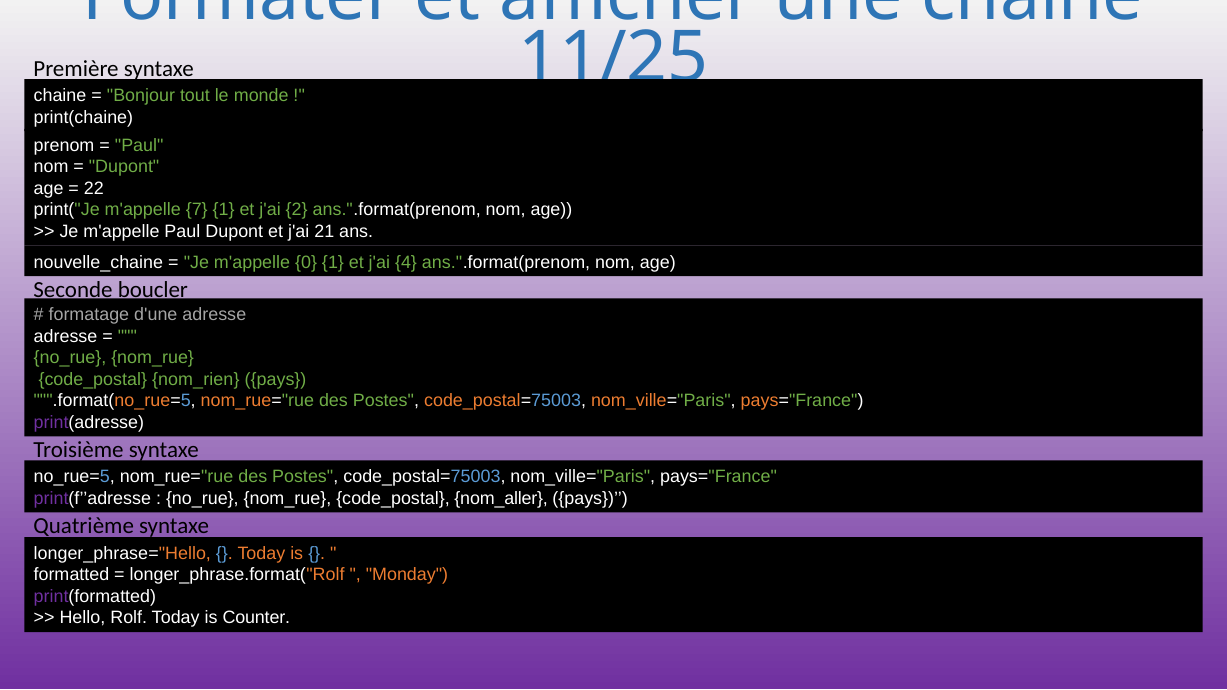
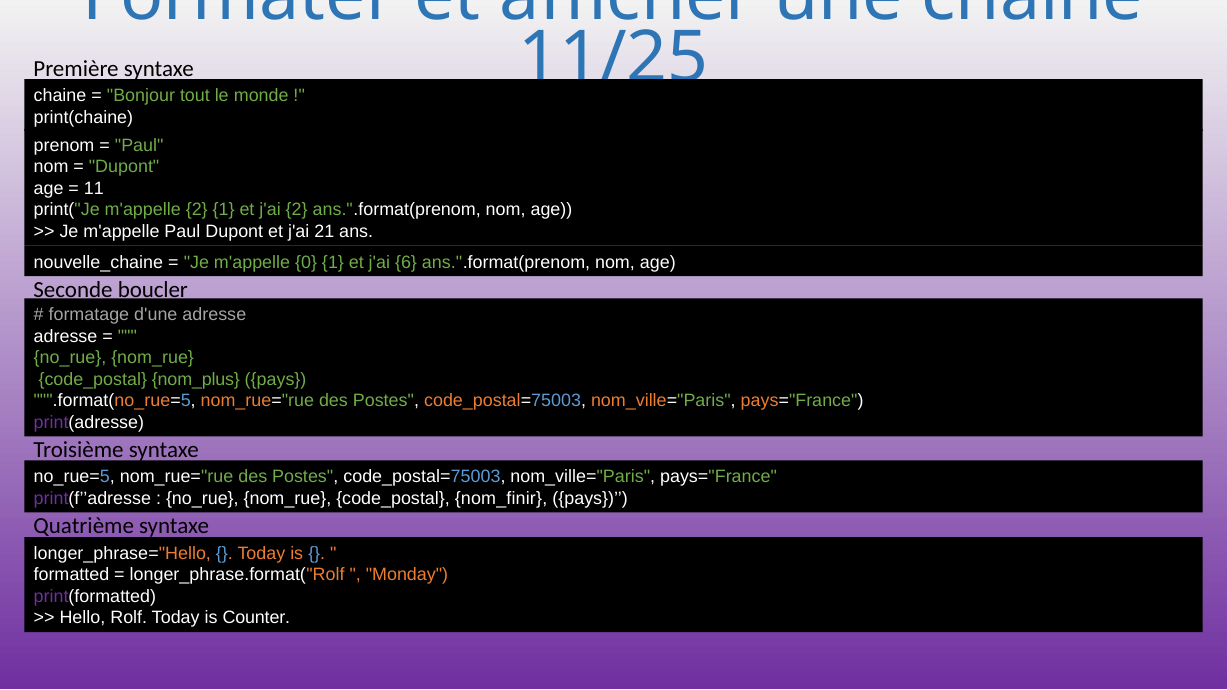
22: 22 -> 11
m'appelle 7: 7 -> 2
4: 4 -> 6
nom_rien: nom_rien -> nom_plus
nom_aller: nom_aller -> nom_finir
